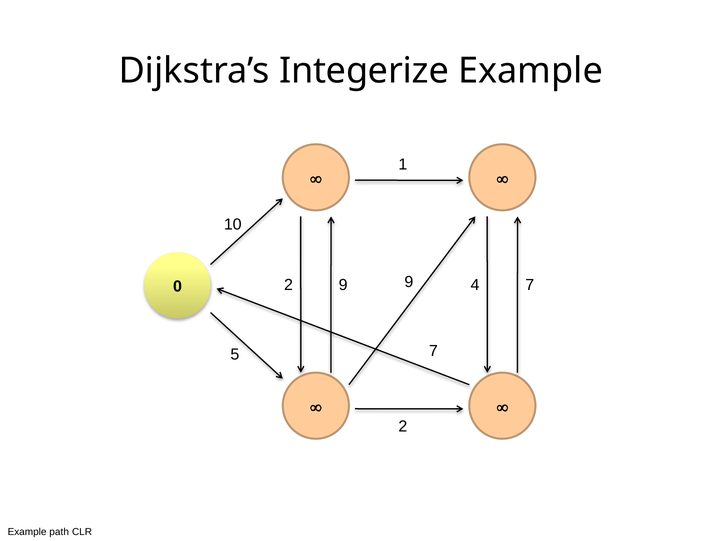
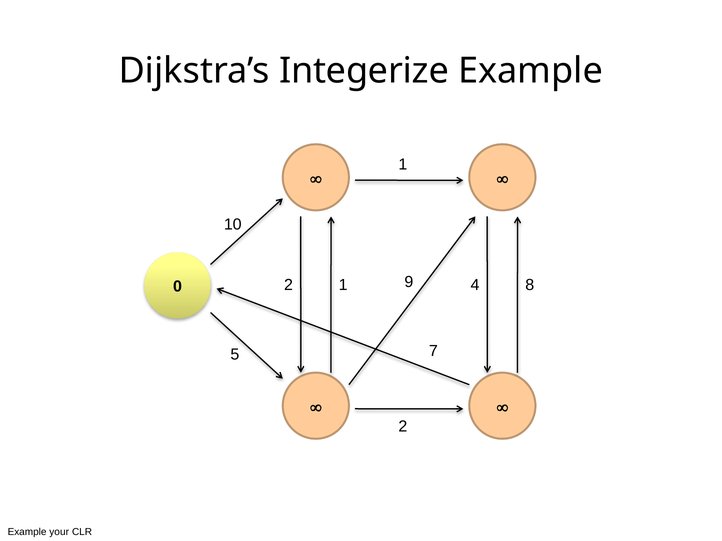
9 at (343, 285): 9 -> 1
4 7: 7 -> 8
path: path -> your
